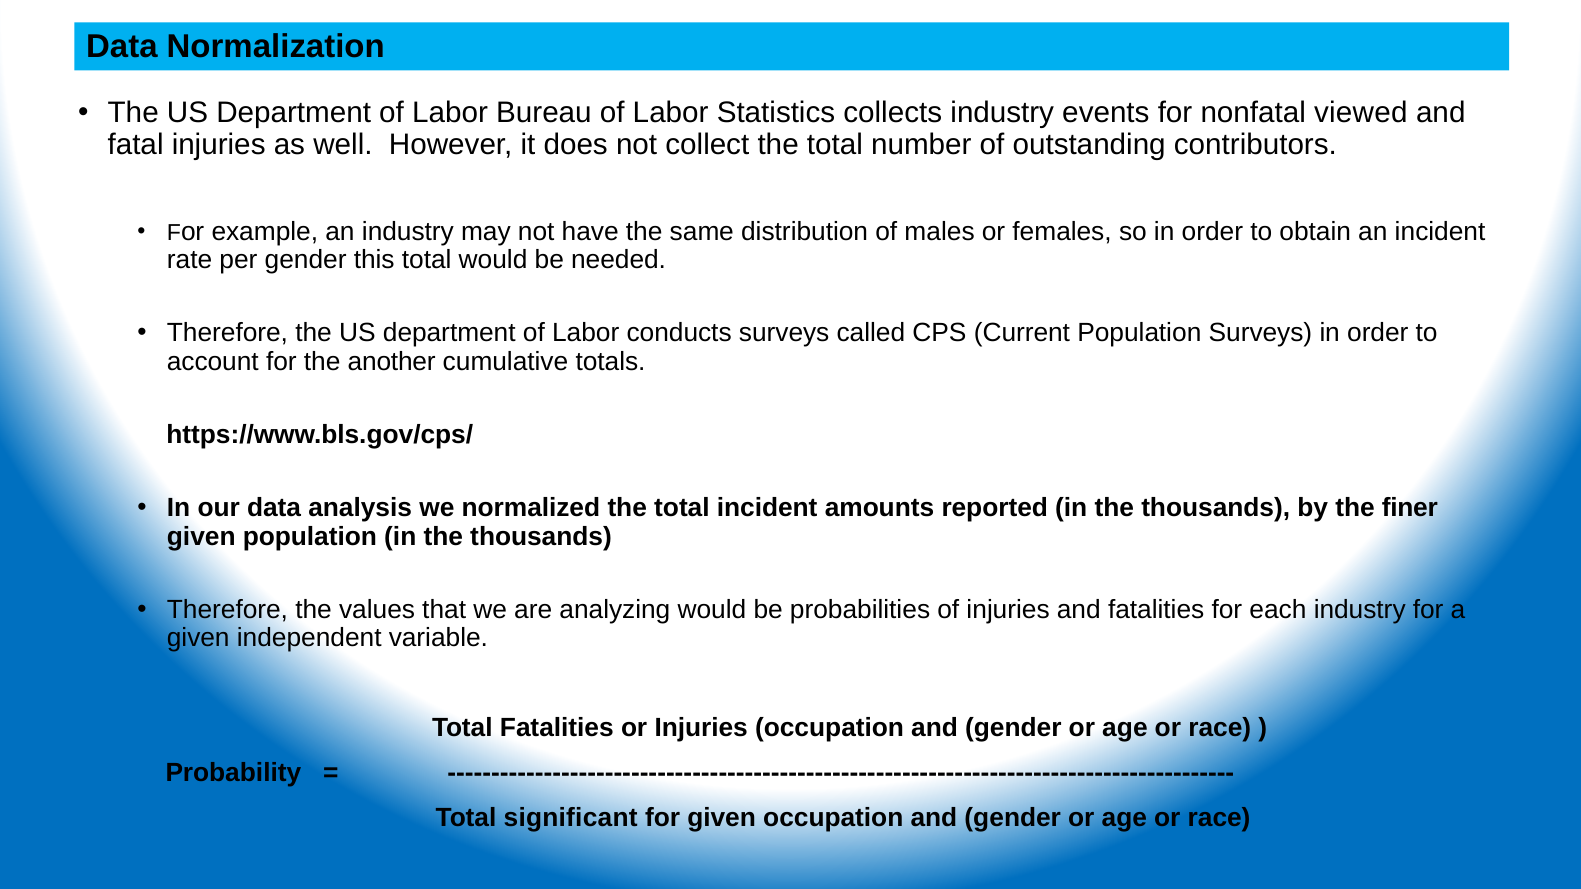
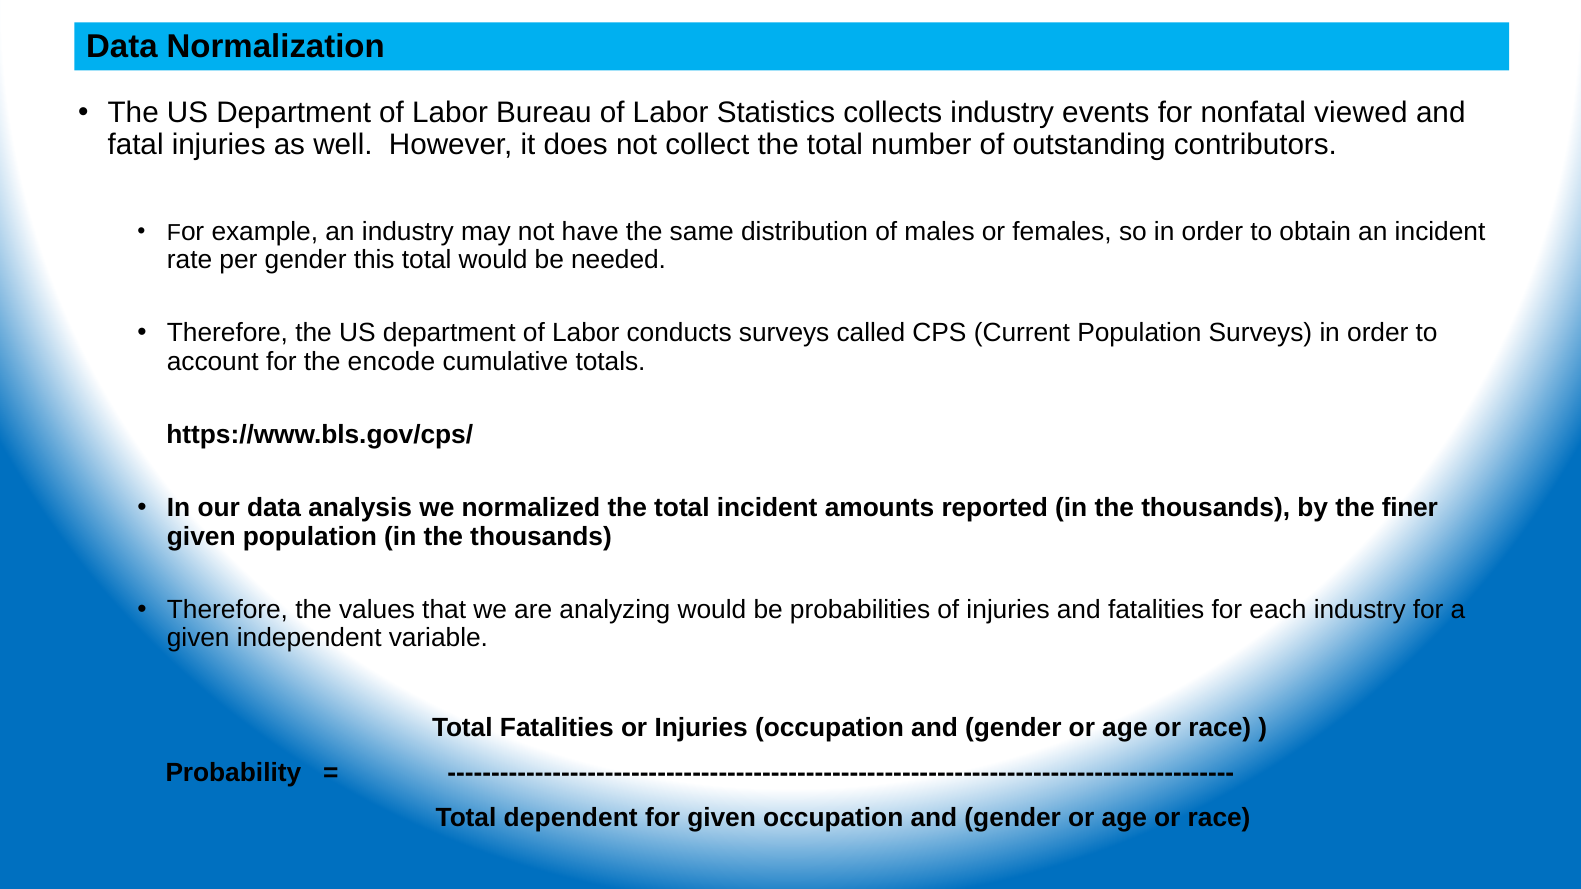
another: another -> encode
significant: significant -> dependent
